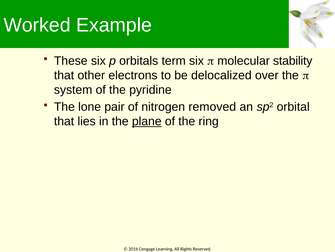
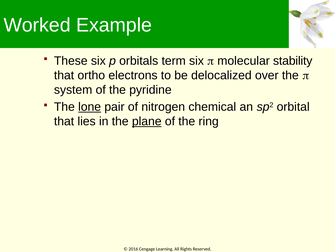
other: other -> ortho
lone underline: none -> present
removed: removed -> chemical
